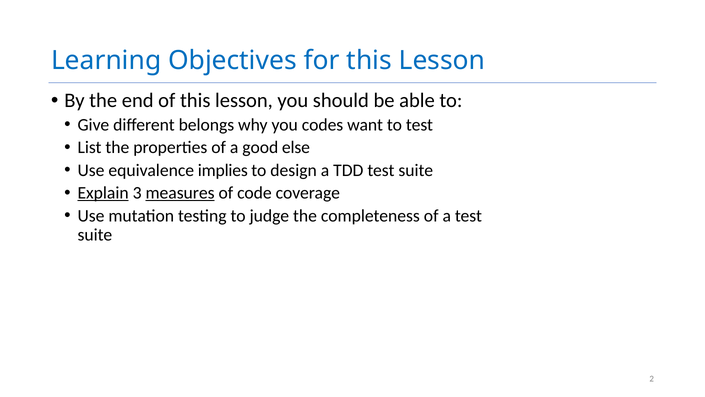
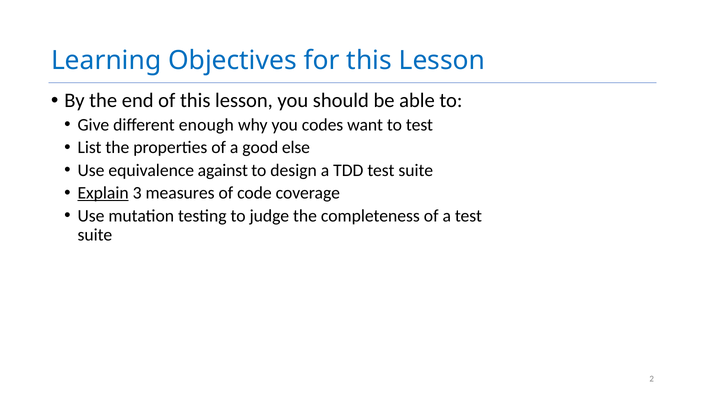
belongs: belongs -> enough
implies: implies -> against
measures underline: present -> none
